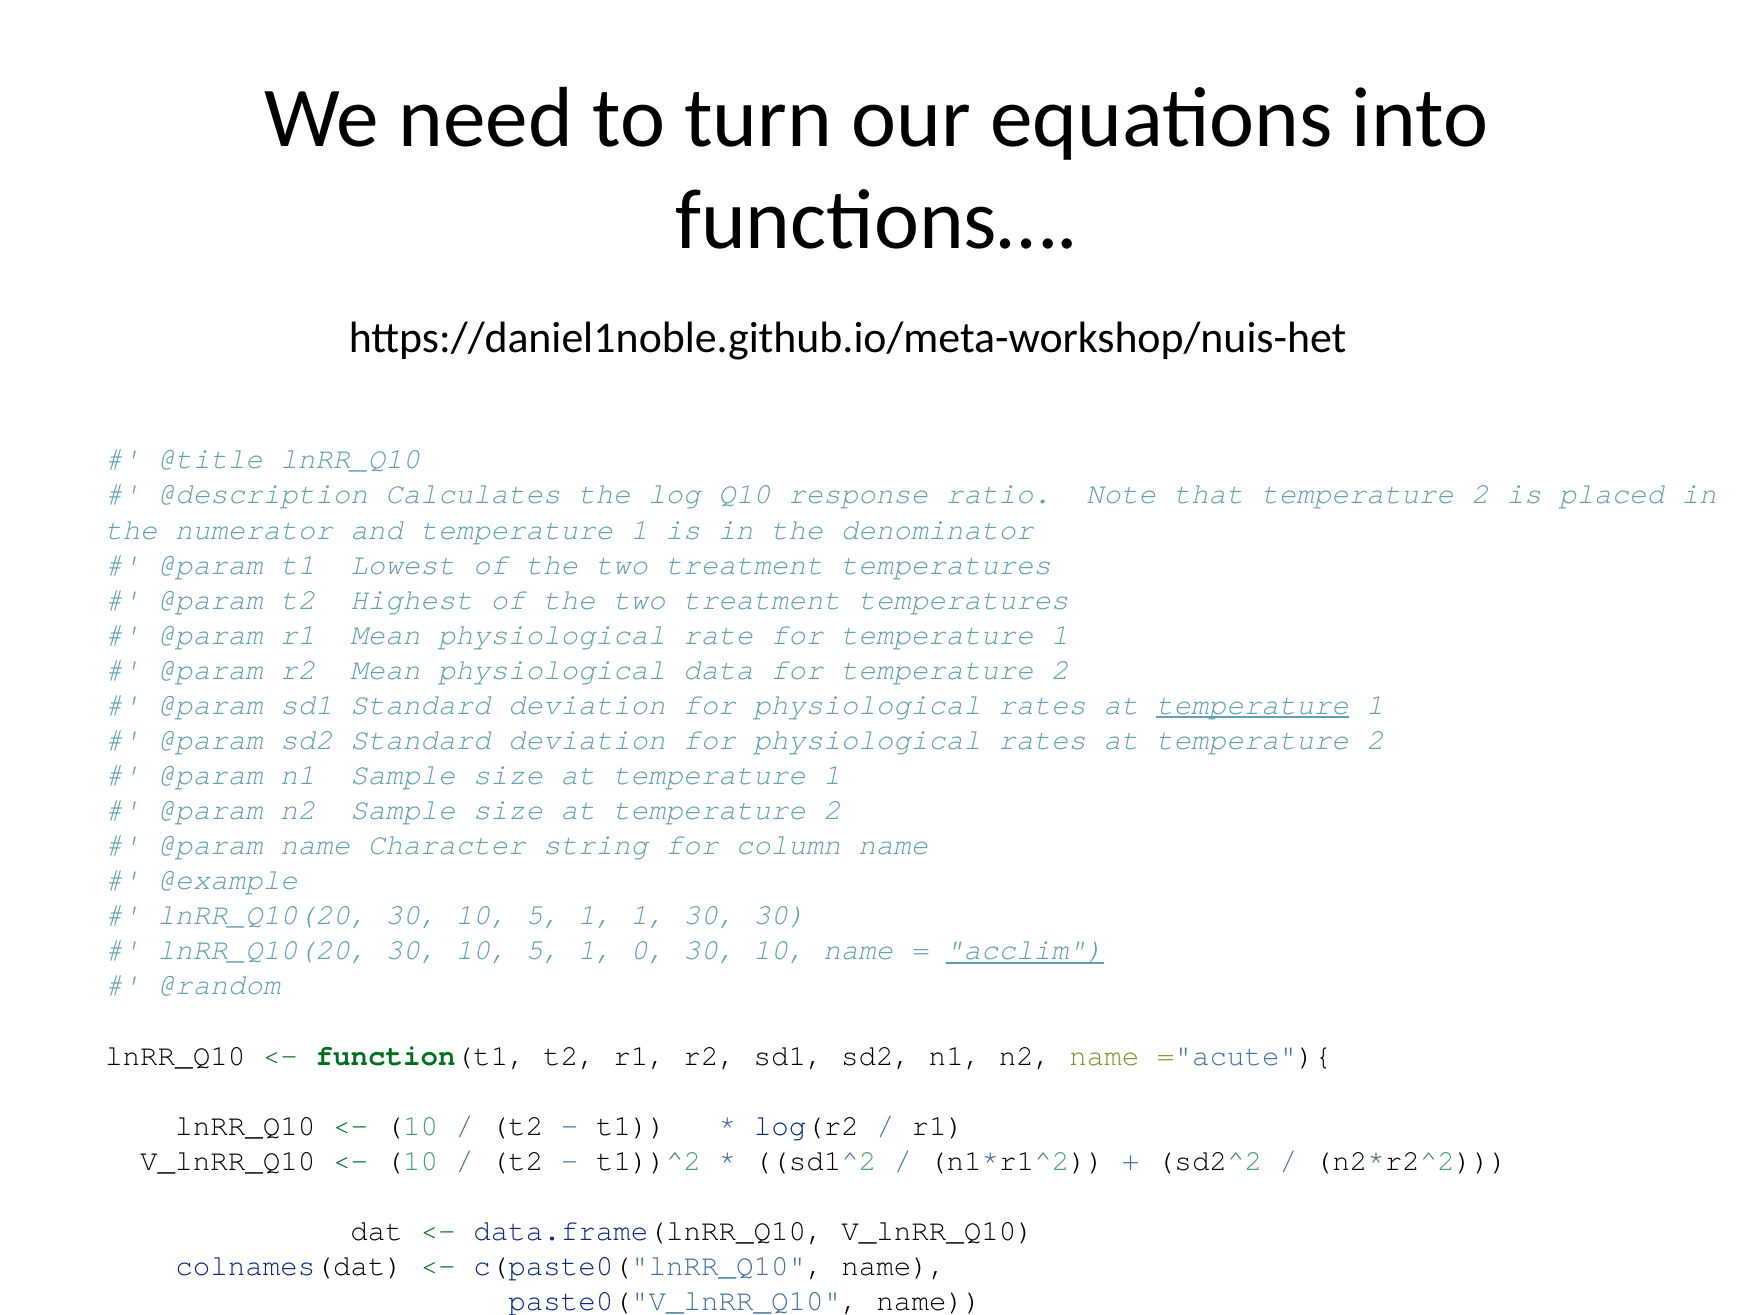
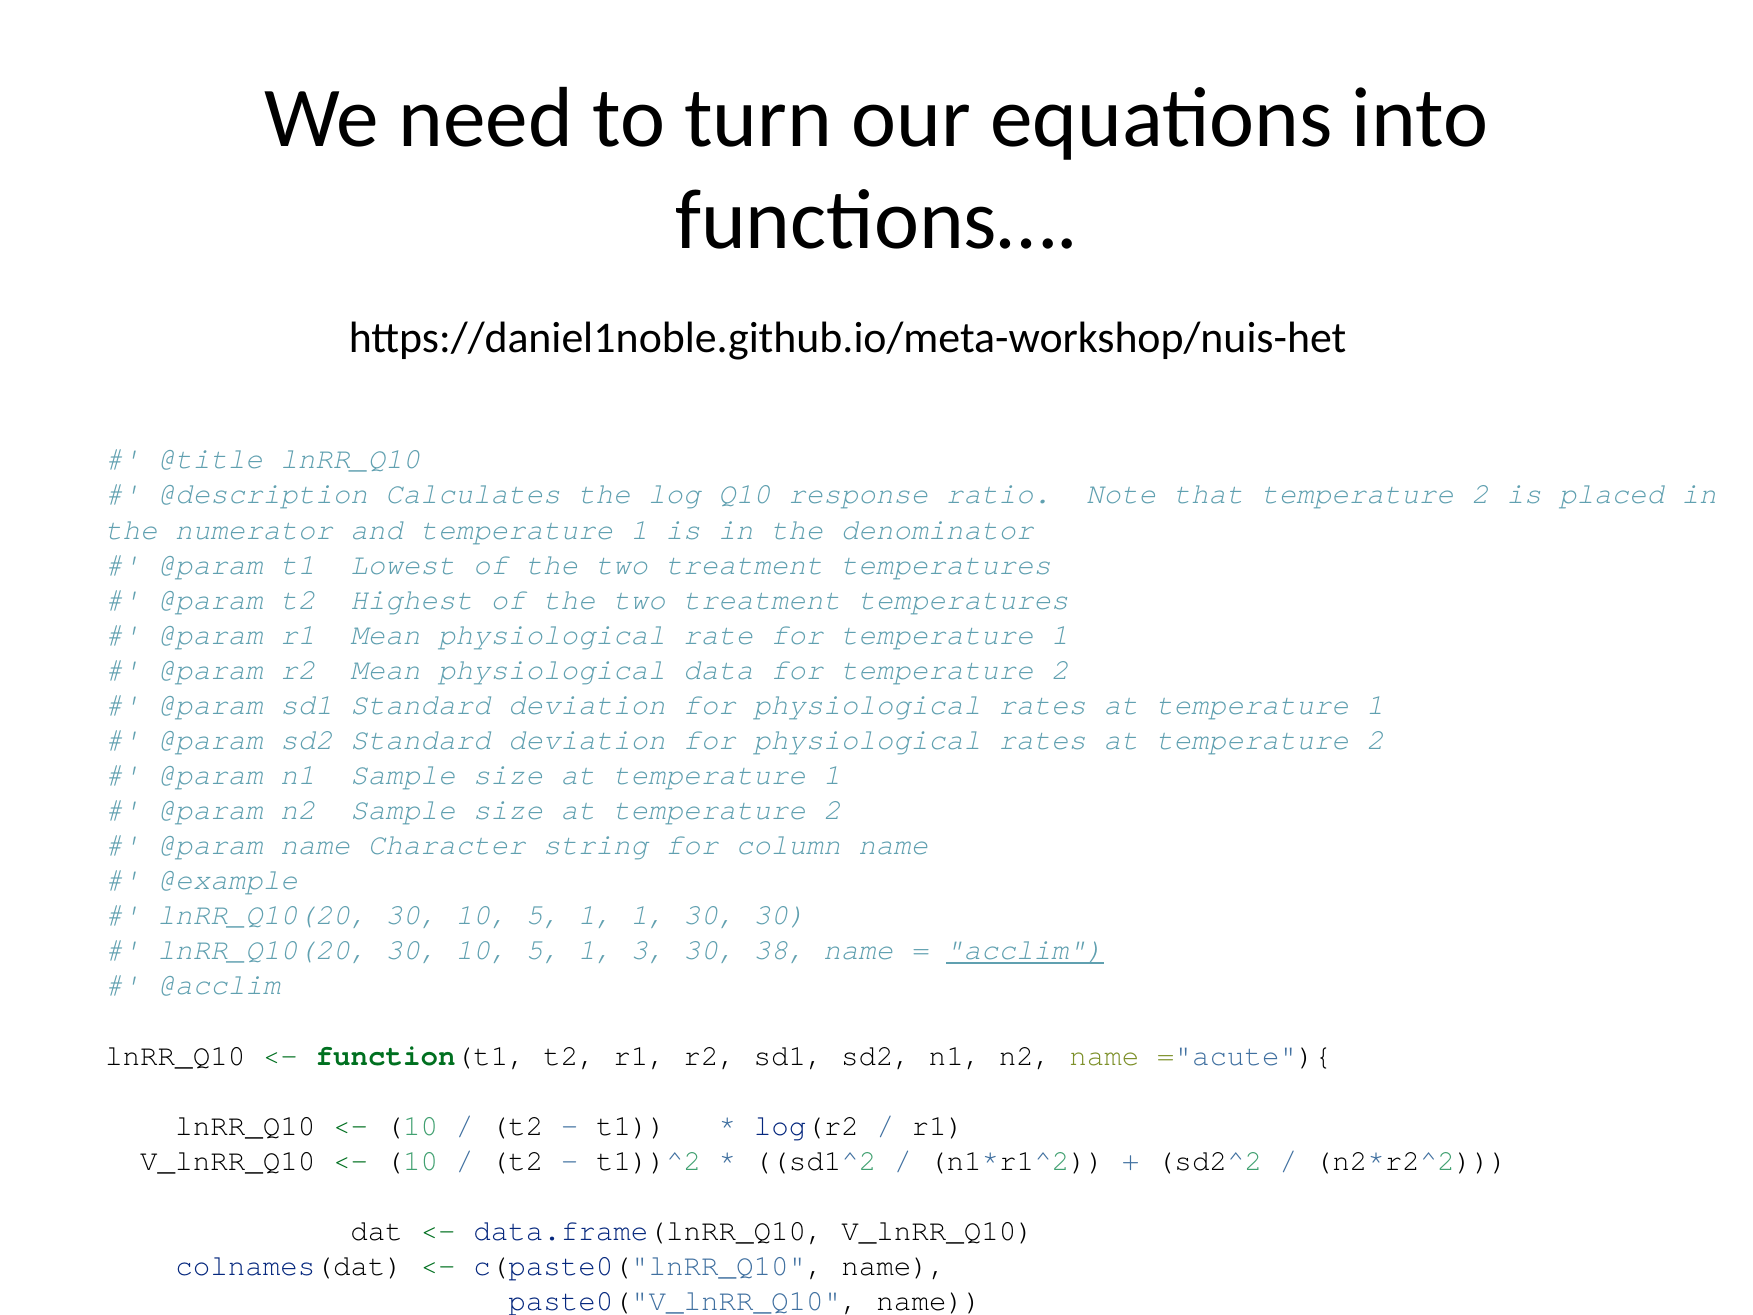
temperature at (1253, 705) underline: present -> none
0: 0 -> 3
10 at (780, 950): 10 -> 38
@random: @random -> @acclim
